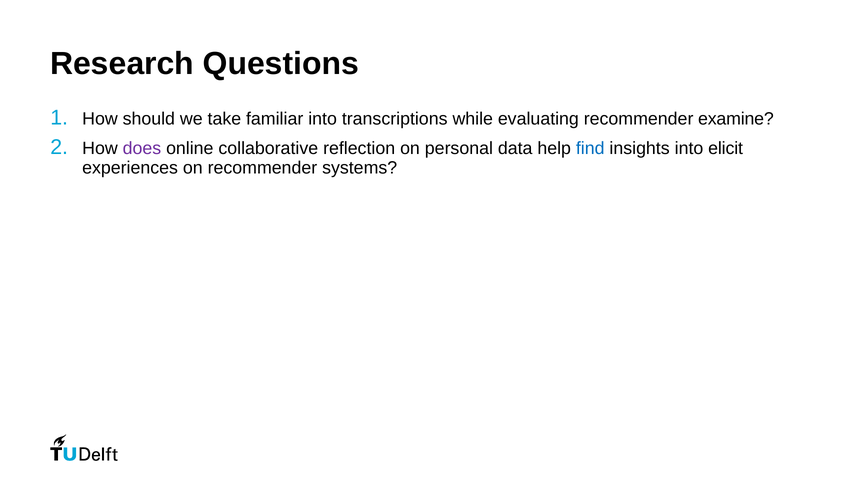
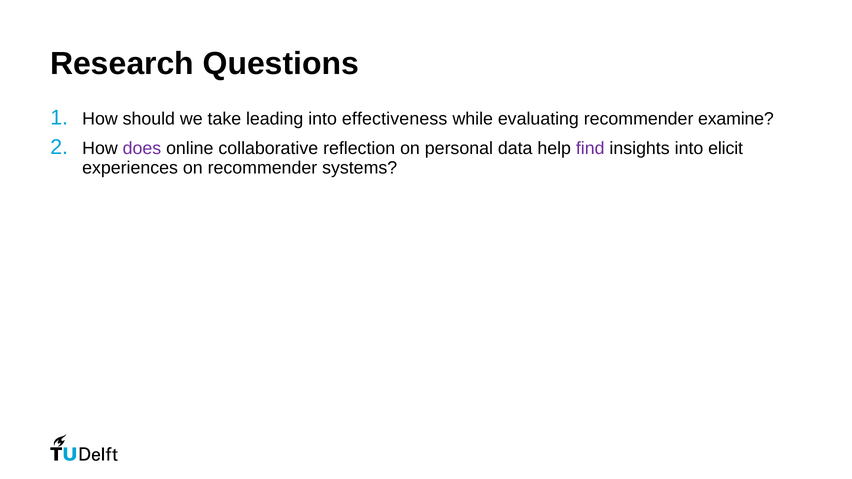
familiar: familiar -> leading
transcriptions: transcriptions -> effectiveness
find colour: blue -> purple
